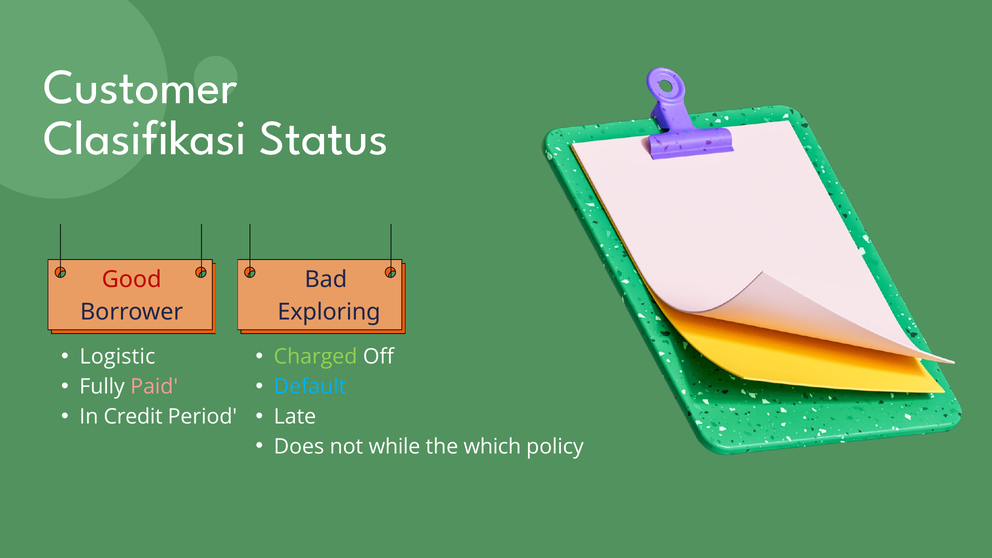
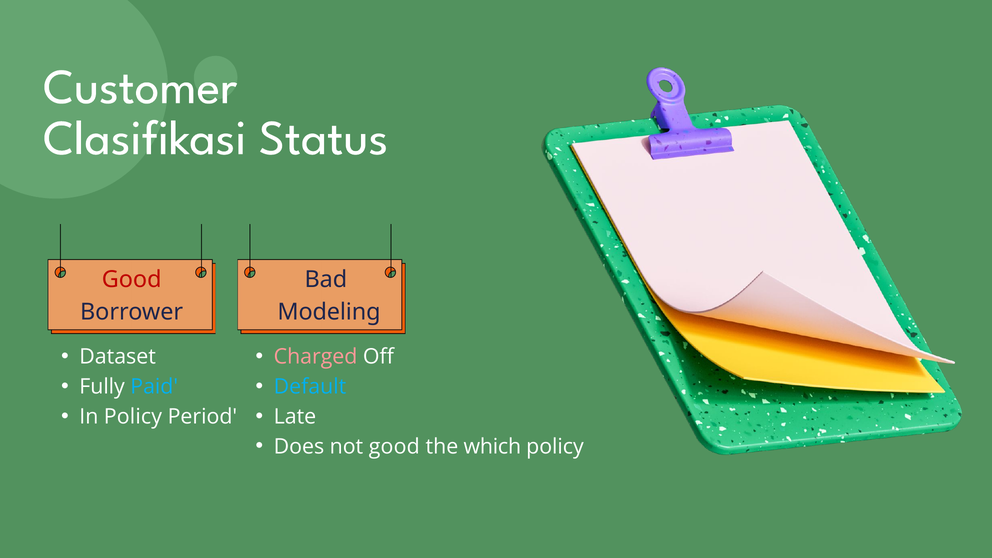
Exploring: Exploring -> Modeling
Logistic: Logistic -> Dataset
Charged colour: light green -> pink
Paid colour: pink -> light blue
In Credit: Credit -> Policy
not while: while -> good
